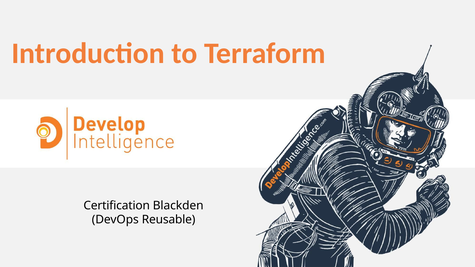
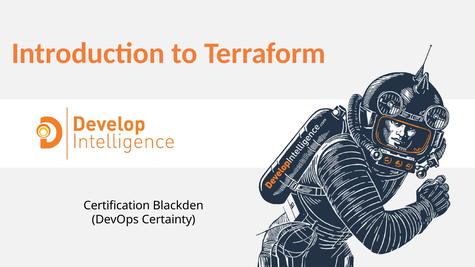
Reusable: Reusable -> Certainty
